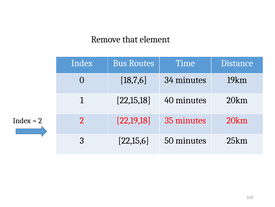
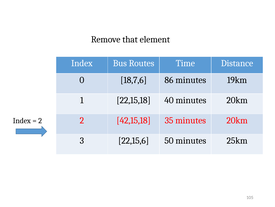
34: 34 -> 86
22,19,18: 22,19,18 -> 42,15,18
